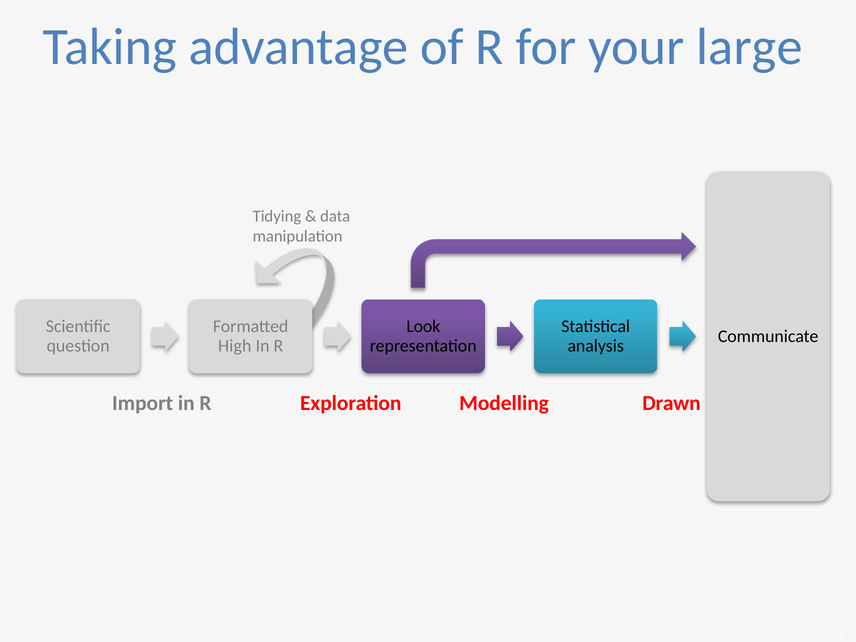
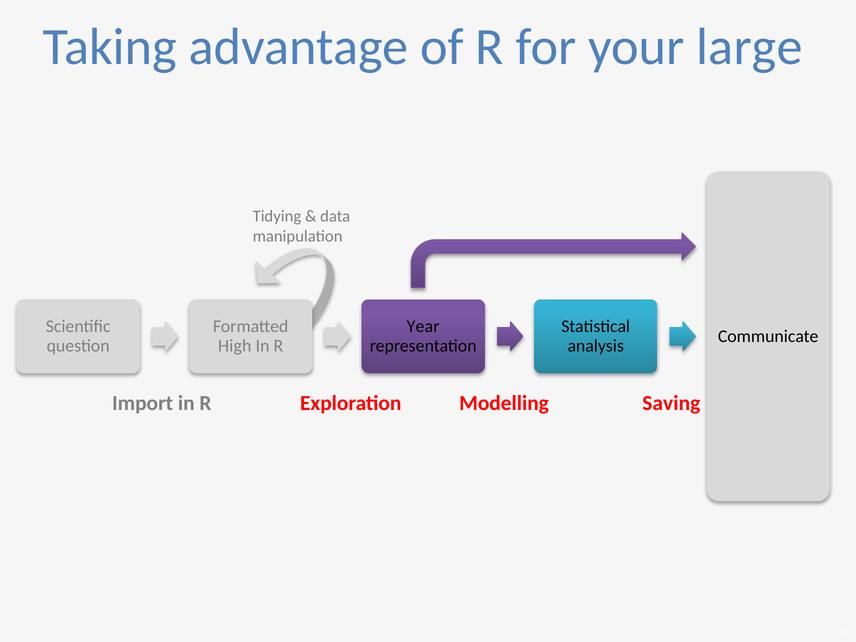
Look: Look -> Year
Drawn: Drawn -> Saving
